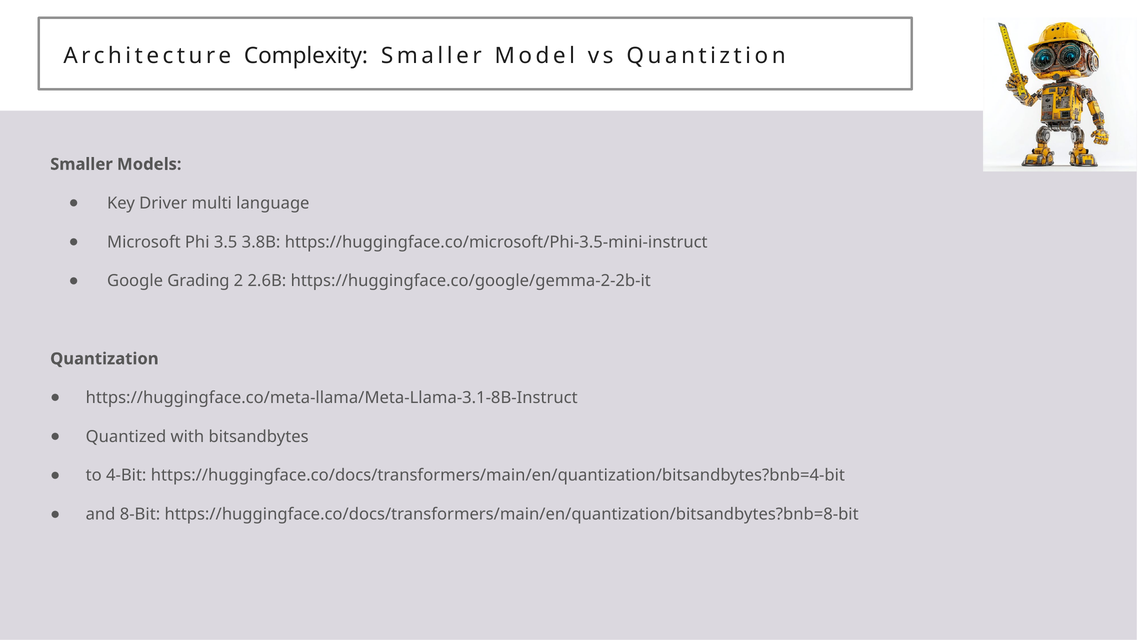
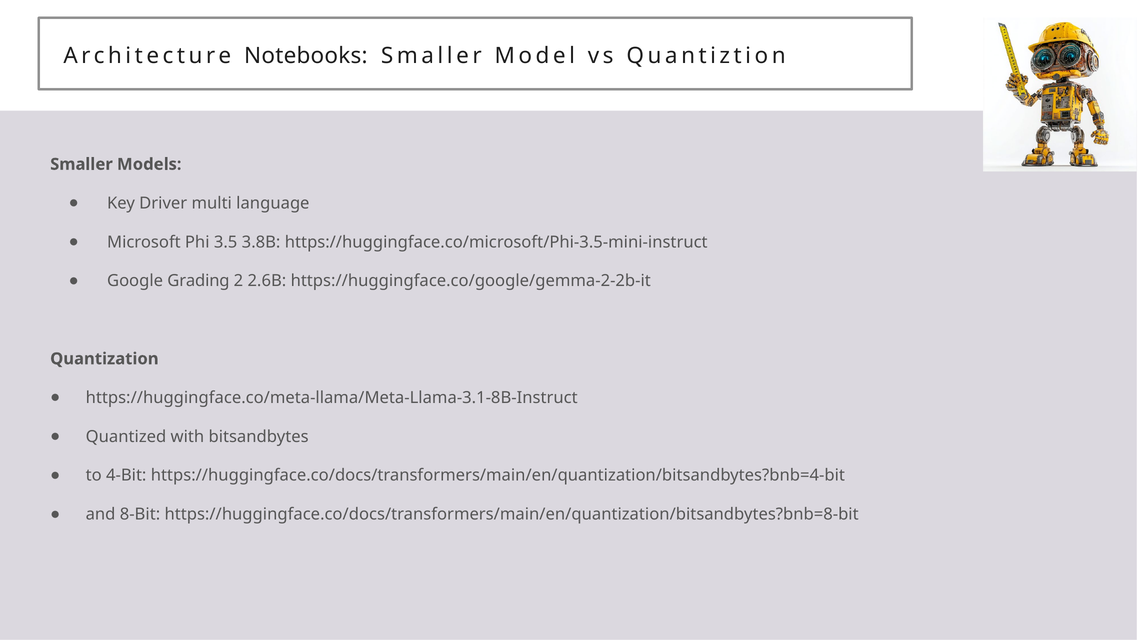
Complexity: Complexity -> Notebooks
